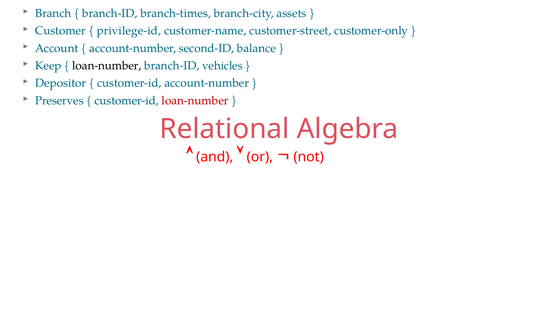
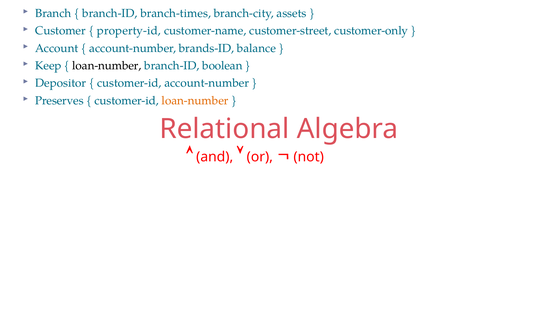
privilege-id: privilege-id -> property-id
second-ID: second-ID -> brands-ID
vehicles: vehicles -> boolean
loan-number at (195, 101) colour: red -> orange
